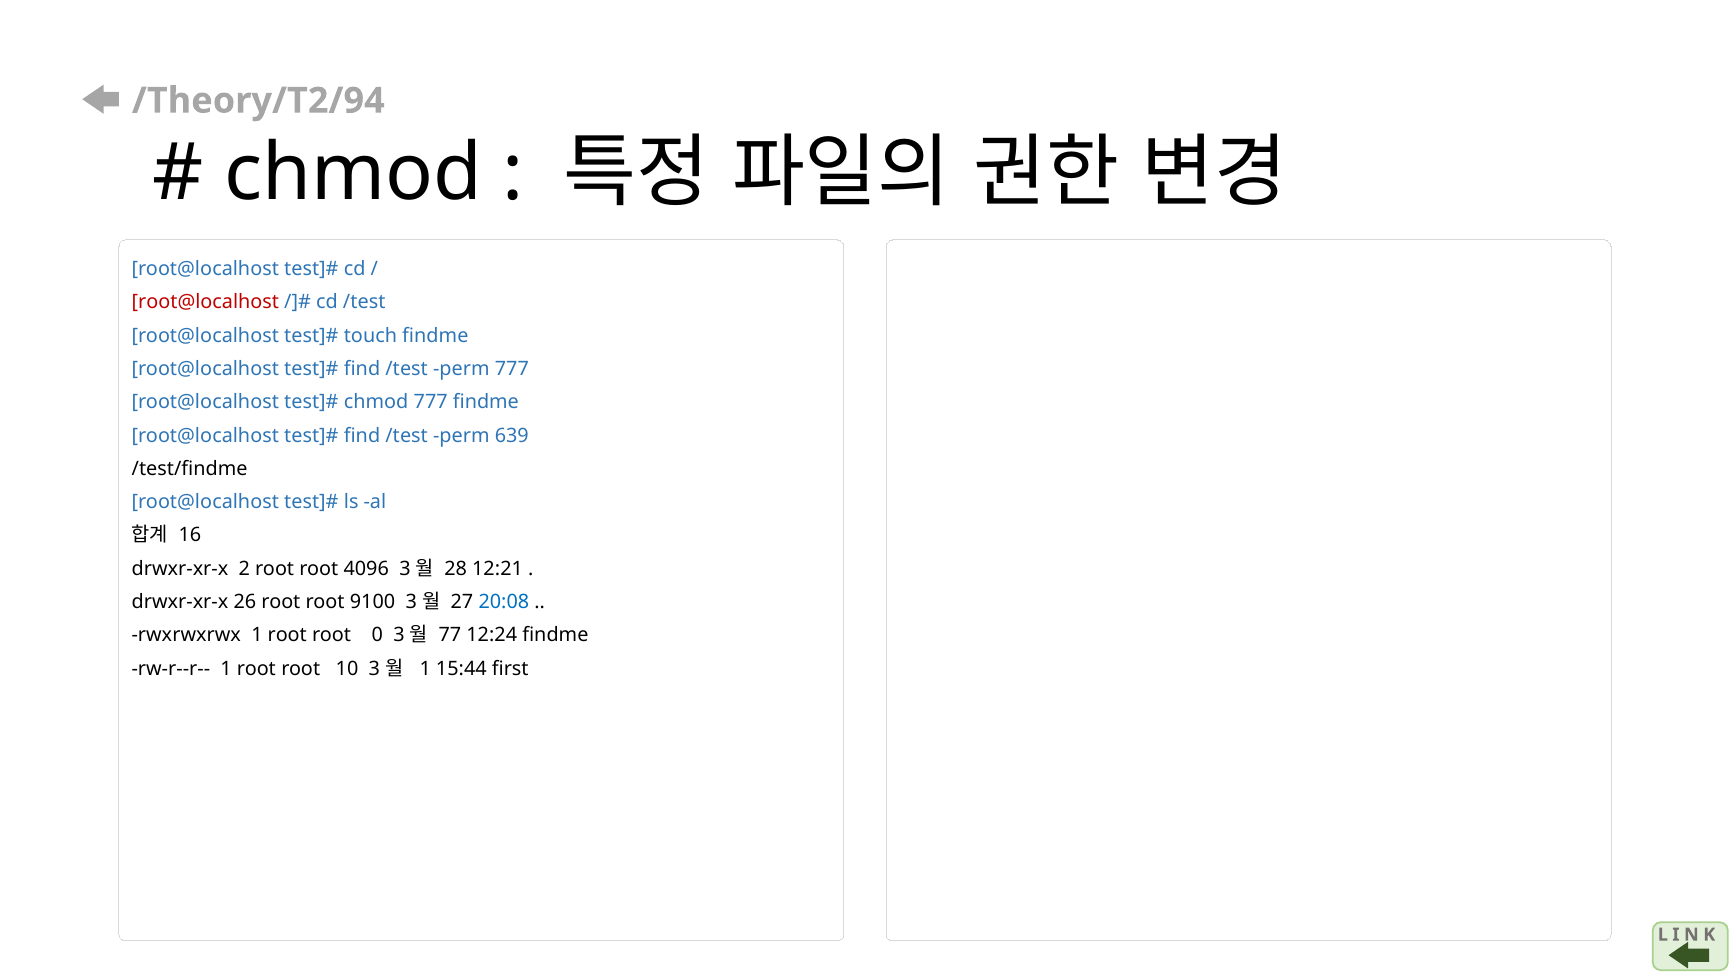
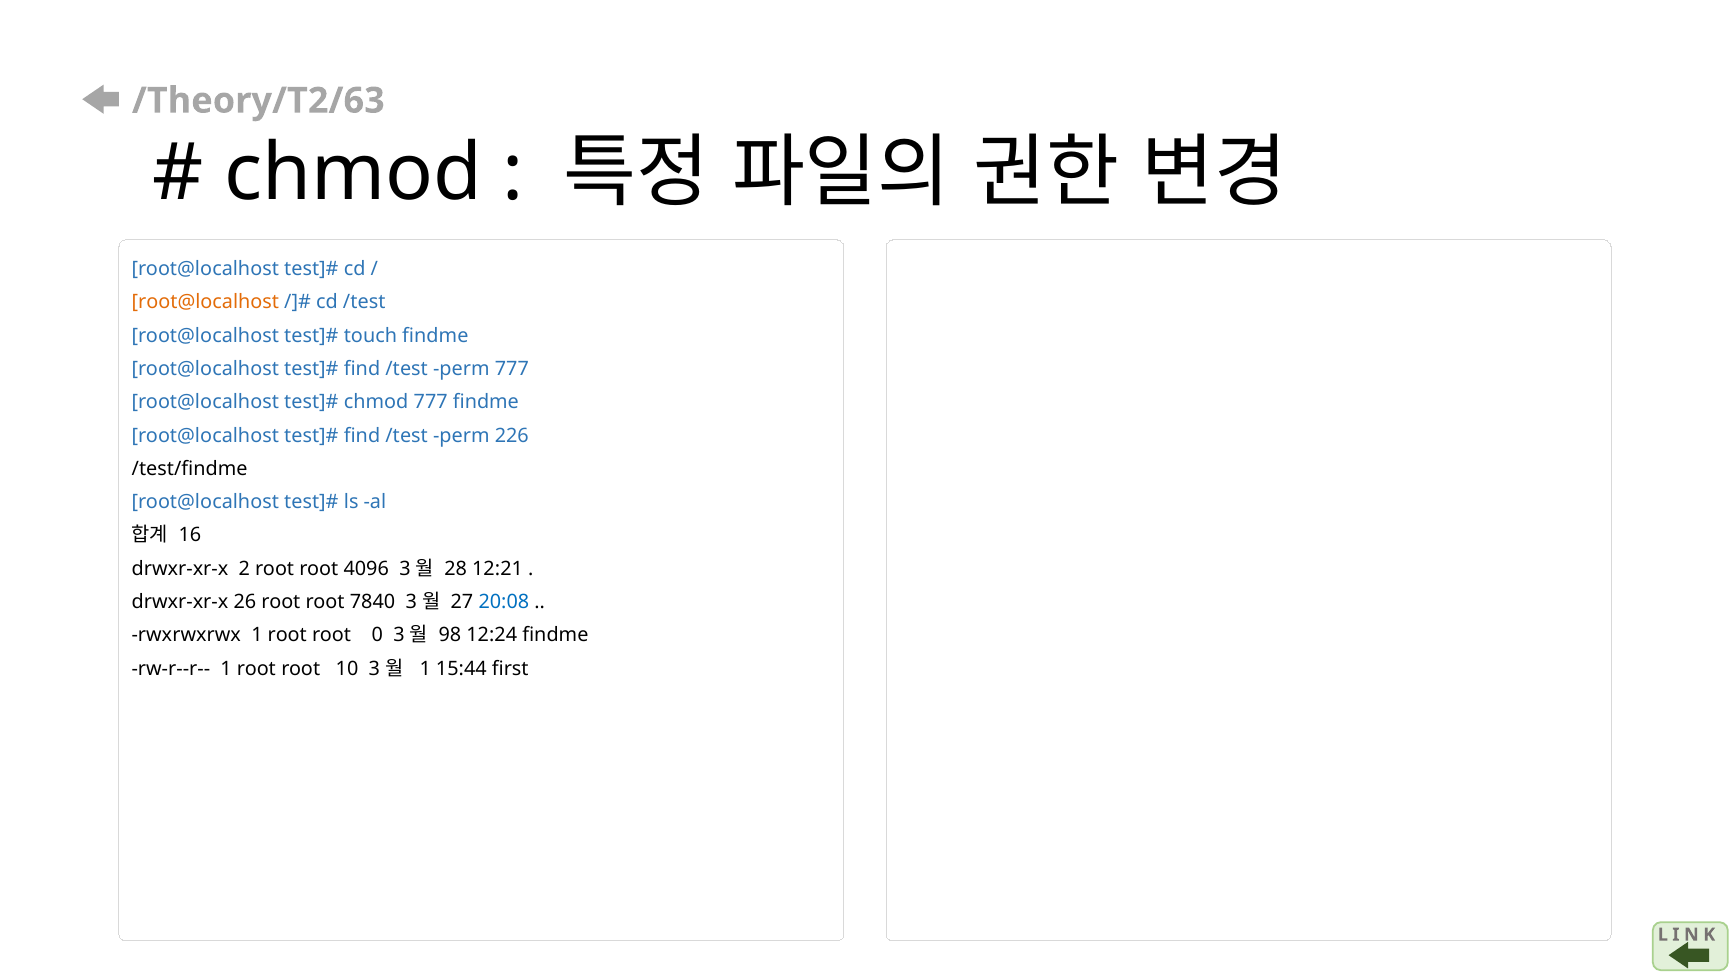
/Theory/T2/94: /Theory/T2/94 -> /Theory/T2/63
root@localhost at (205, 302) colour: red -> orange
639: 639 -> 226
9100: 9100 -> 7840
77: 77 -> 98
